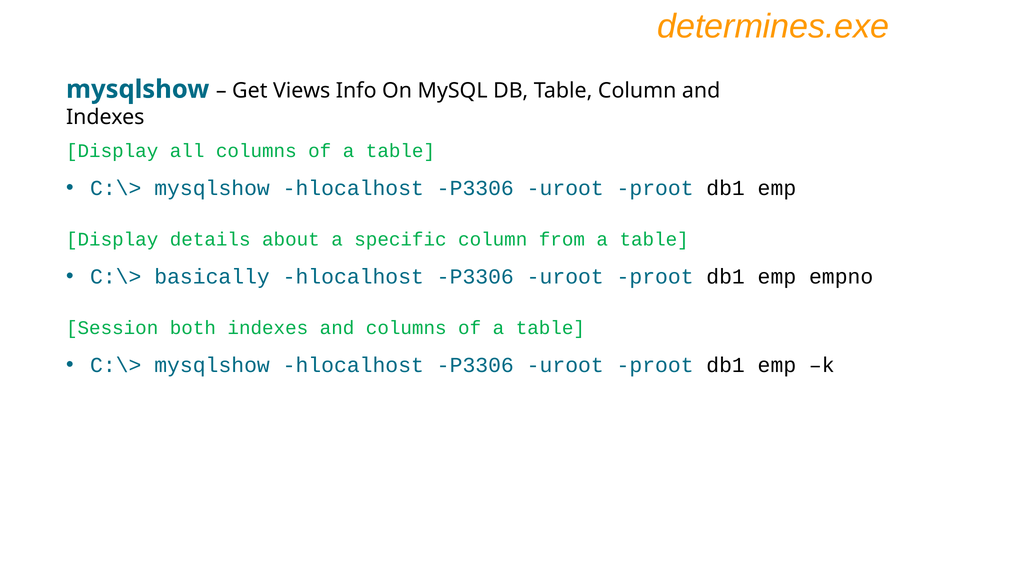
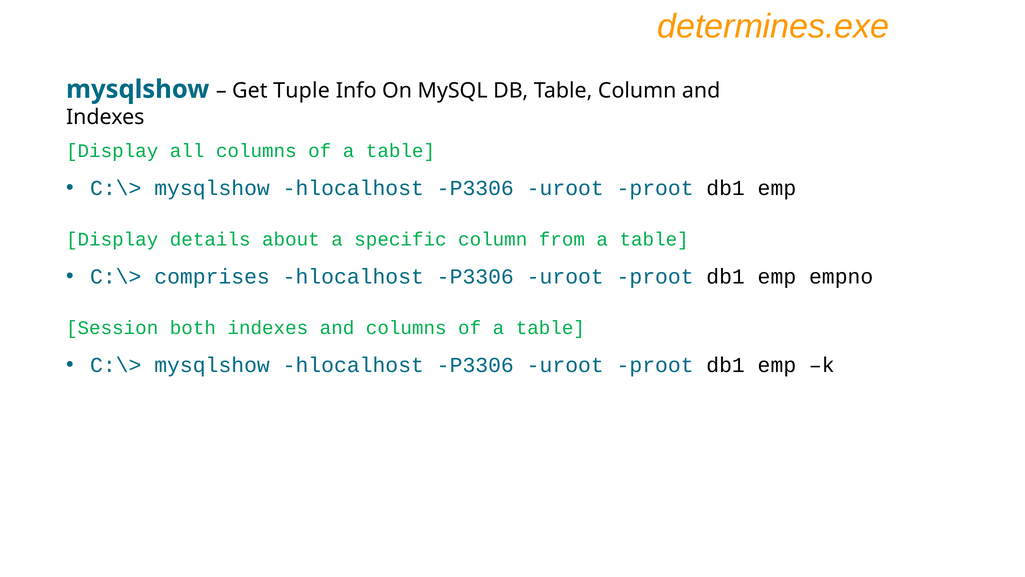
Views: Views -> Tuple
basically: basically -> comprises
